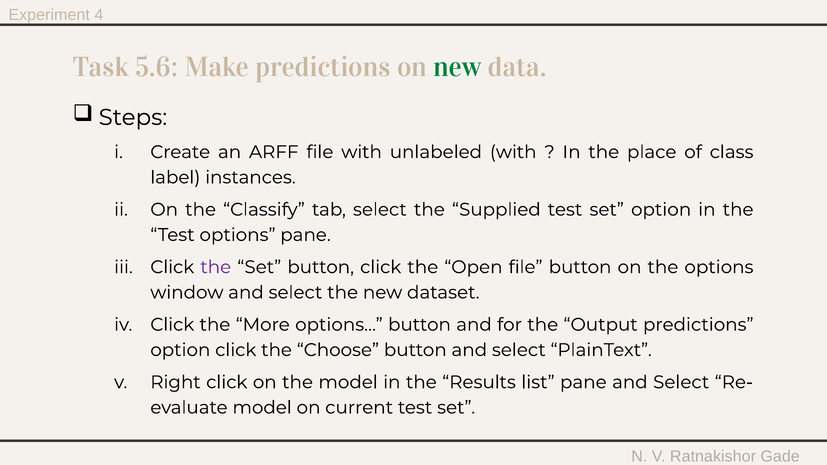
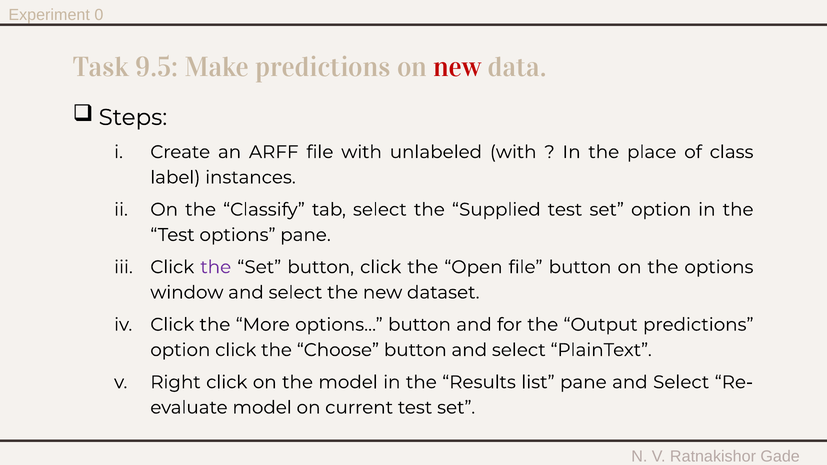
4: 4 -> 0
5.6: 5.6 -> 9.5
new at (458, 67) colour: green -> red
